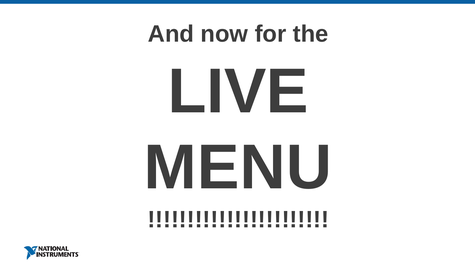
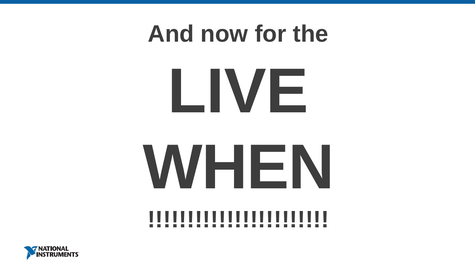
MENU: MENU -> WHEN
